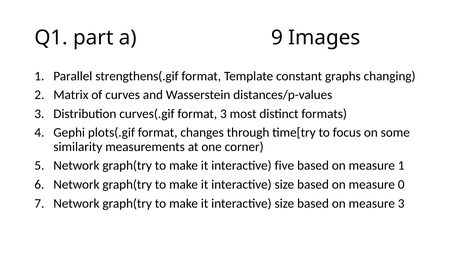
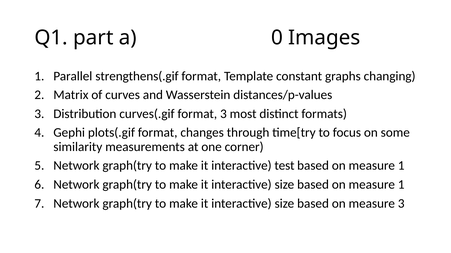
9: 9 -> 0
five: five -> test
0 at (401, 185): 0 -> 1
